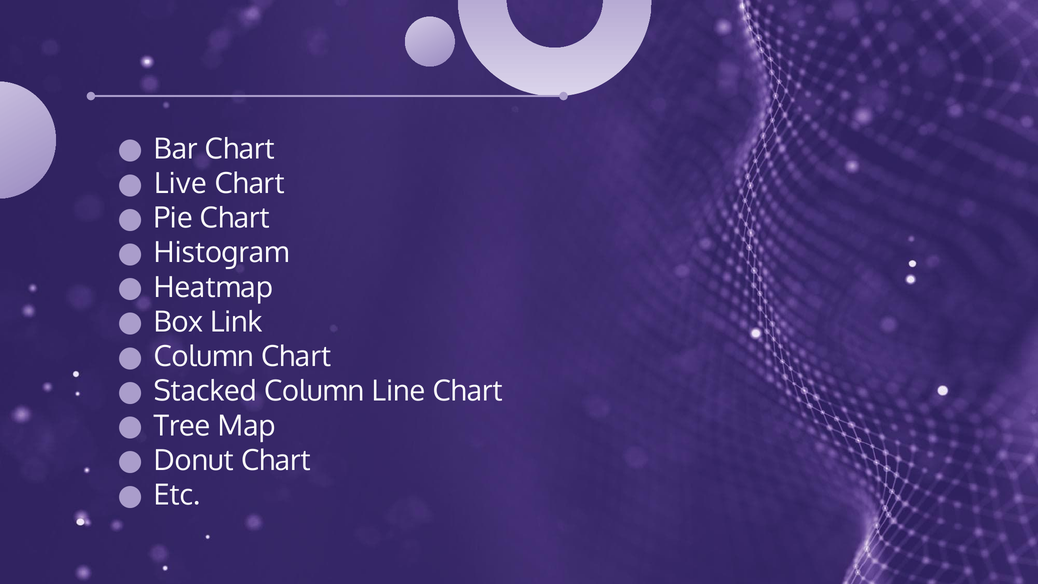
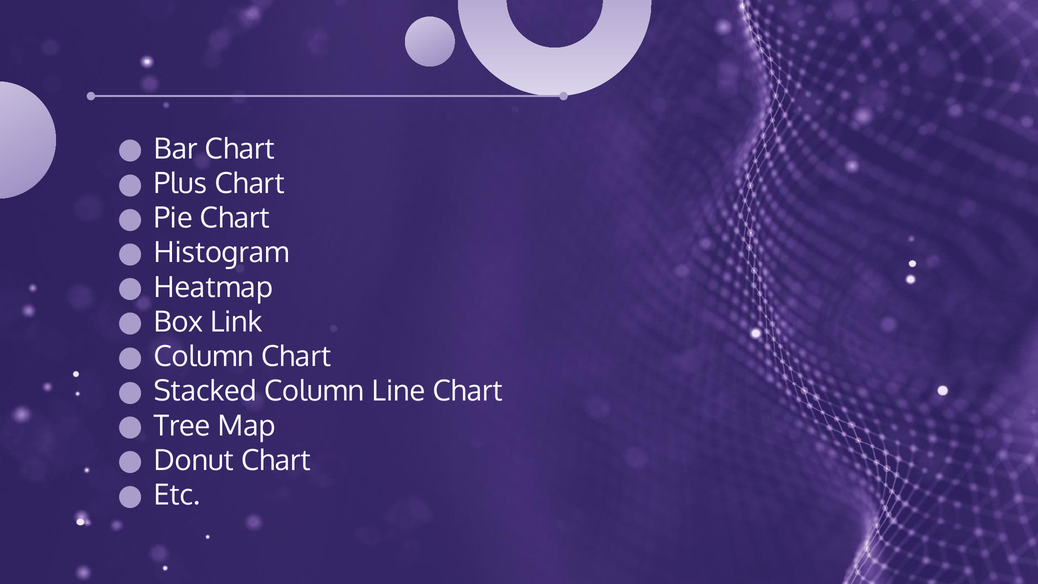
Live: Live -> Plus
